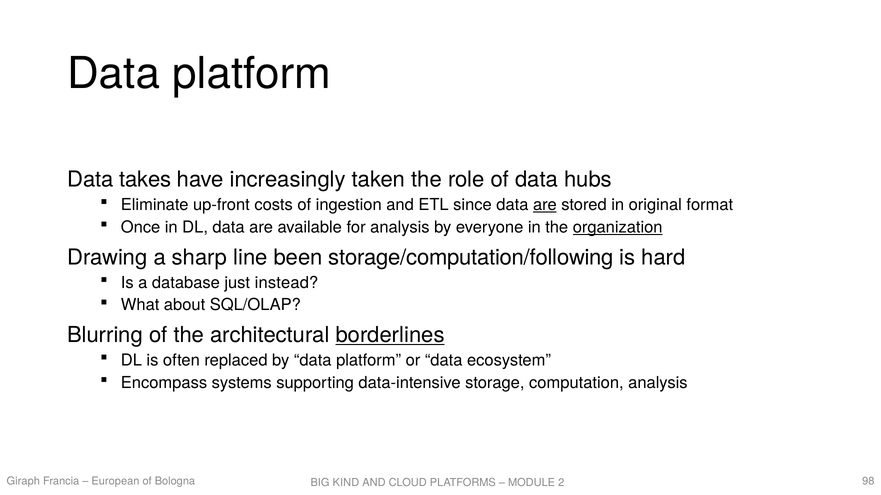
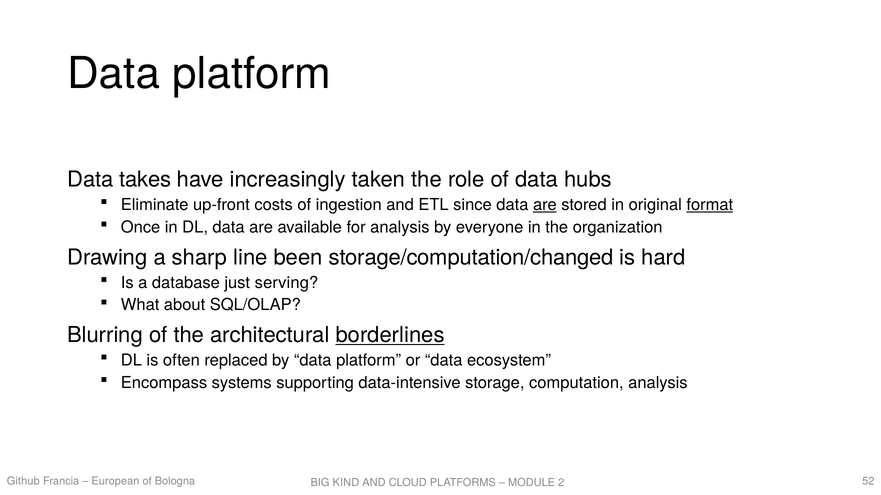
format underline: none -> present
organization underline: present -> none
storage/computation/following: storage/computation/following -> storage/computation/changed
instead: instead -> serving
Giraph: Giraph -> Github
98: 98 -> 52
